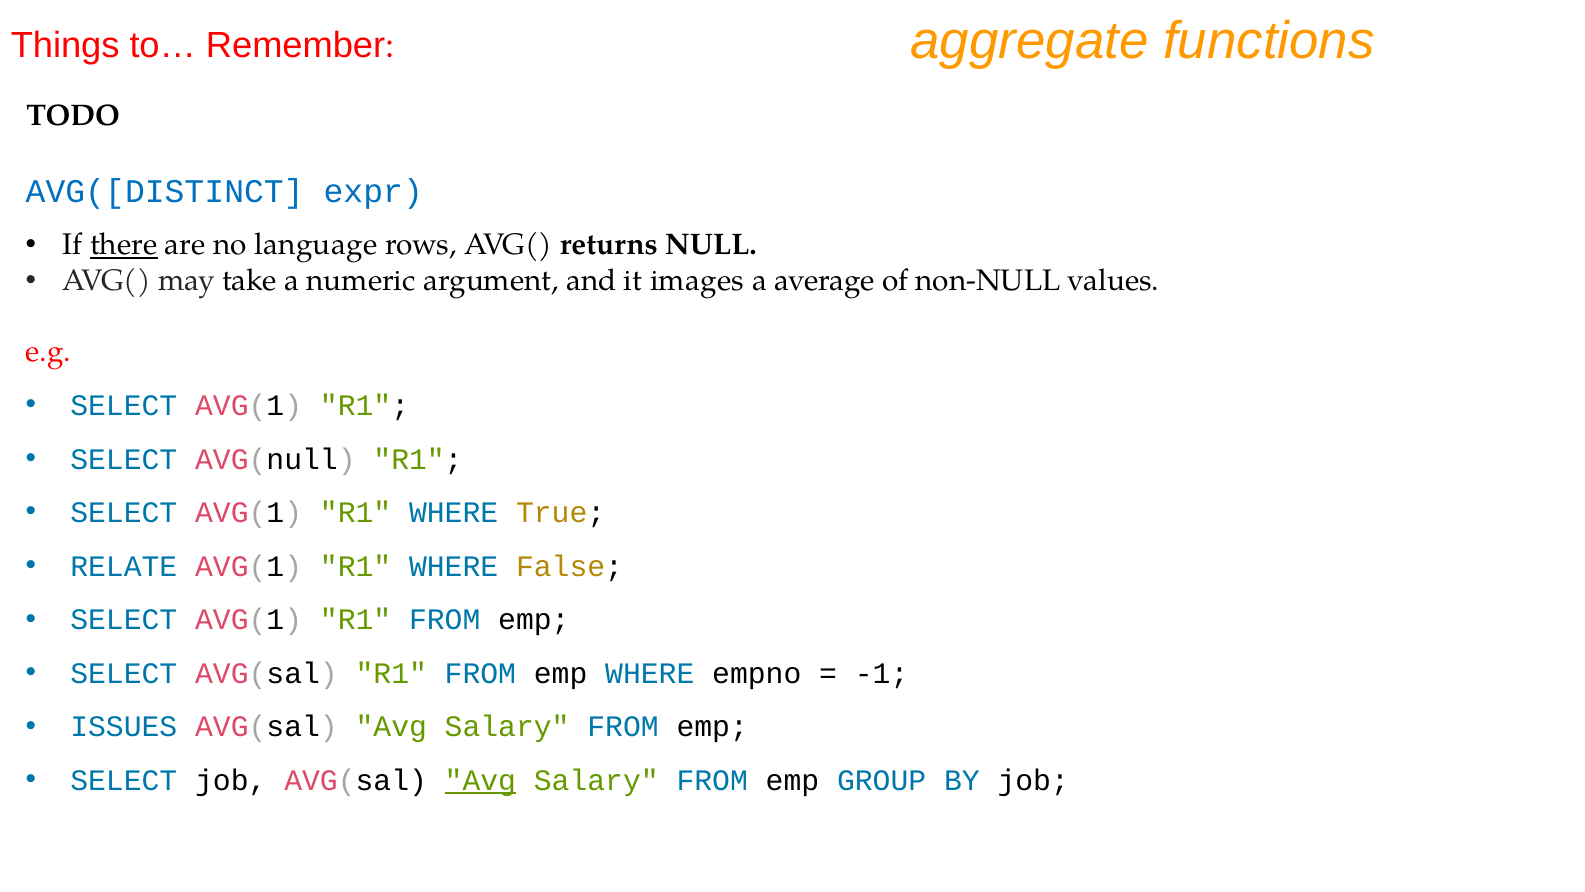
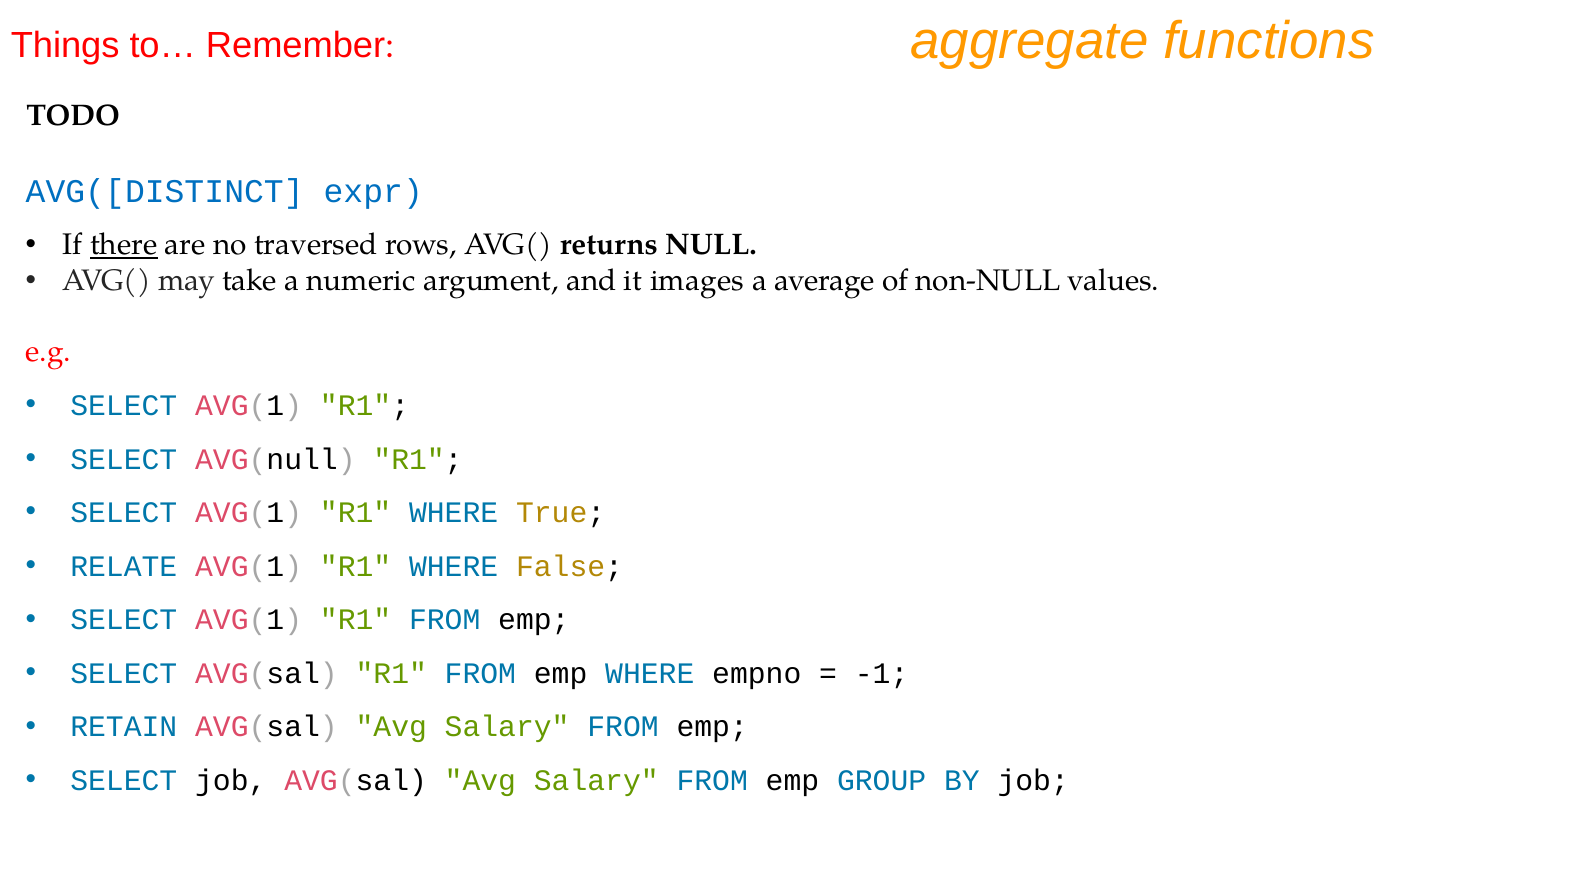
language: language -> traversed
ISSUES: ISSUES -> RETAIN
Avg at (480, 780) underline: present -> none
